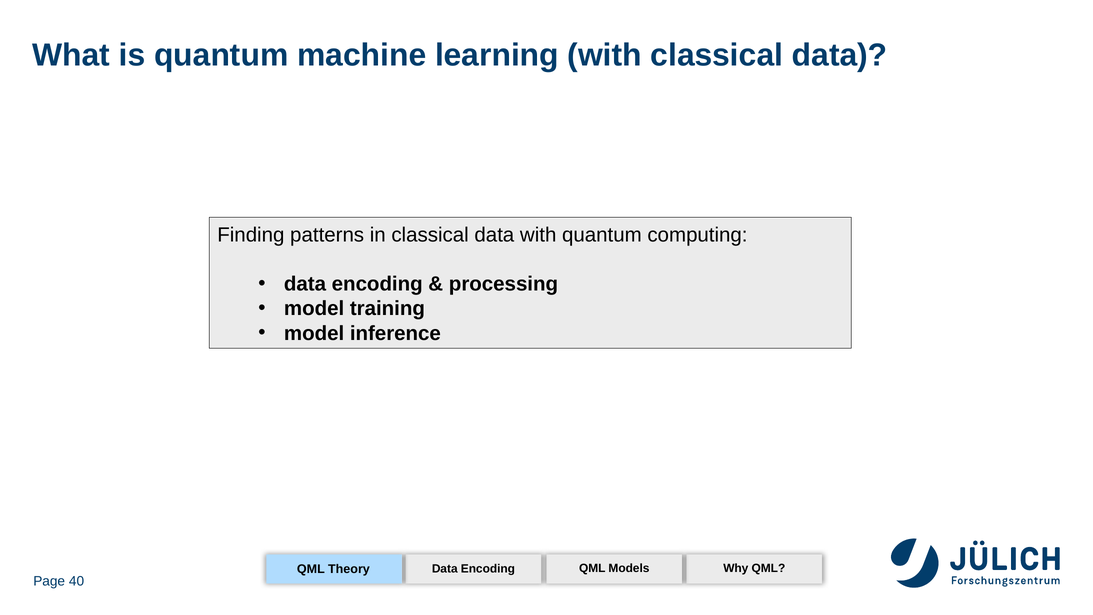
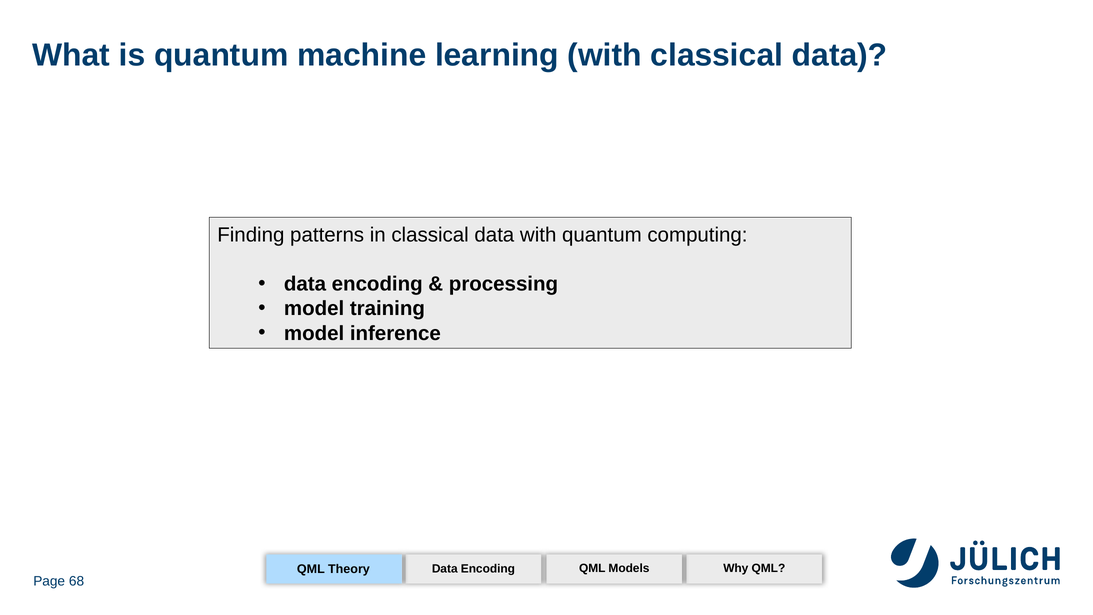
40: 40 -> 68
